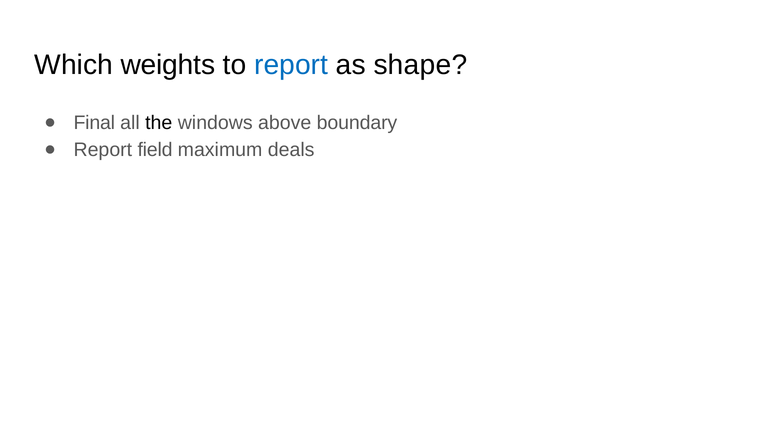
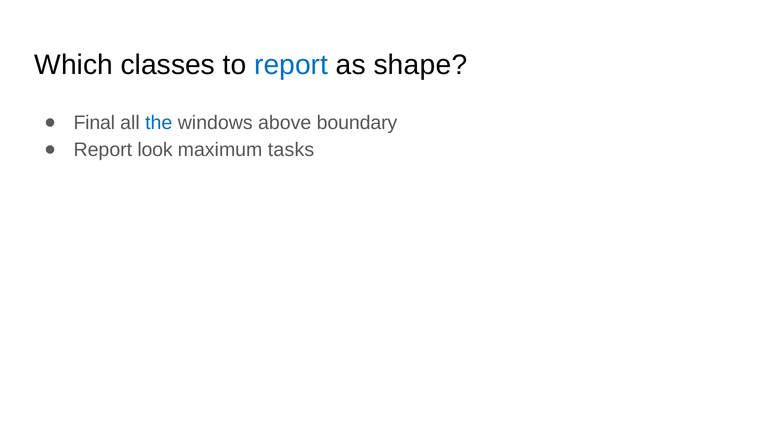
weights: weights -> classes
the colour: black -> blue
field: field -> look
deals: deals -> tasks
